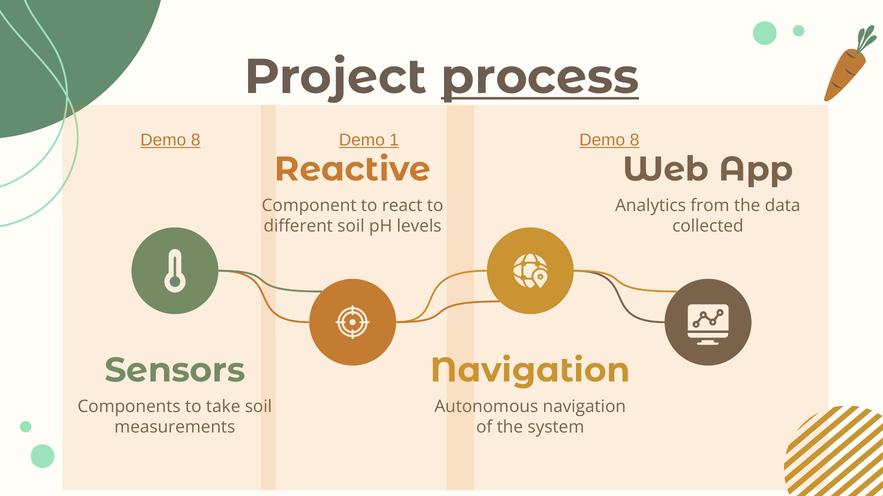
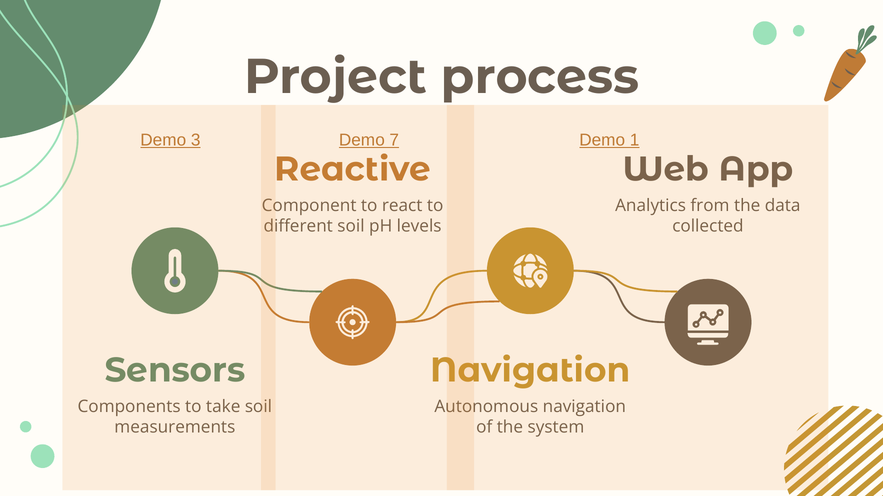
process underline: present -> none
8 at (196, 140): 8 -> 3
1: 1 -> 7
8 at (635, 140): 8 -> 1
